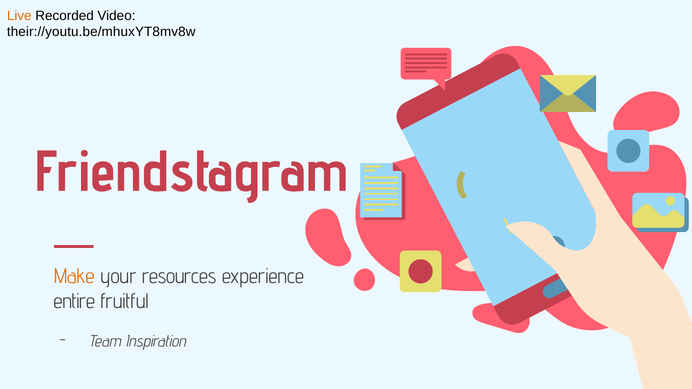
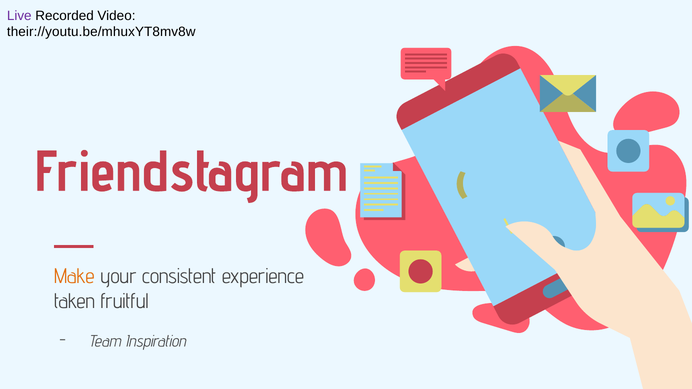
Live colour: orange -> purple
resources: resources -> consistent
entire: entire -> taken
